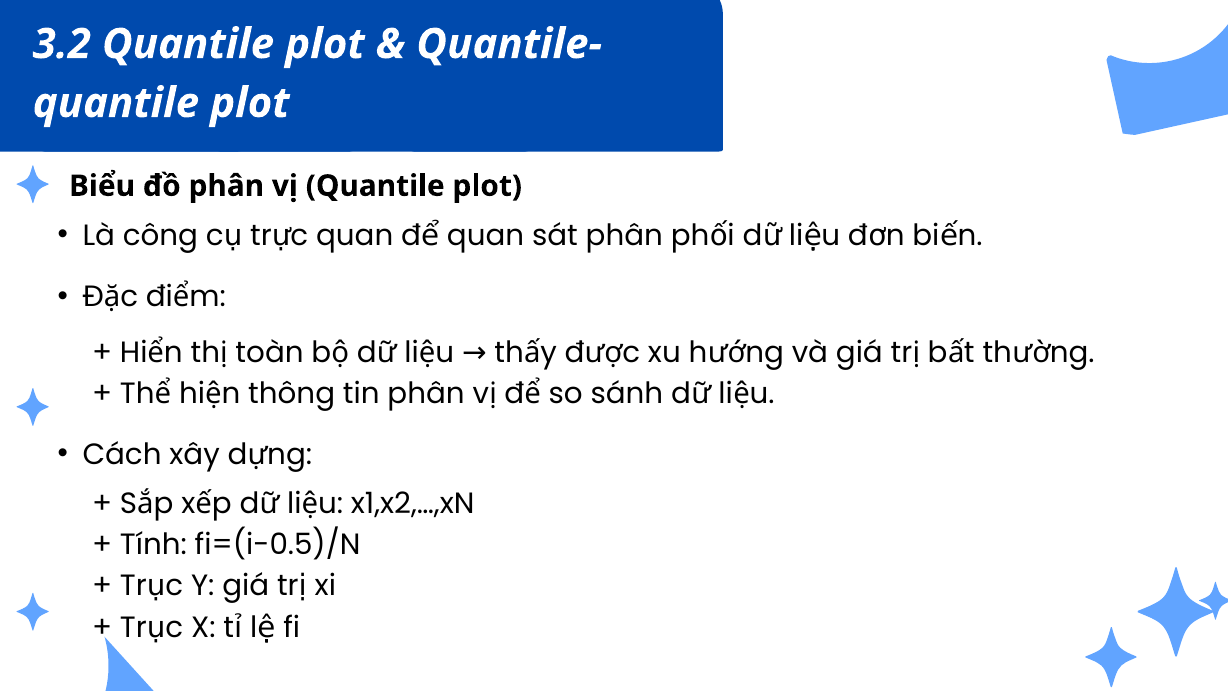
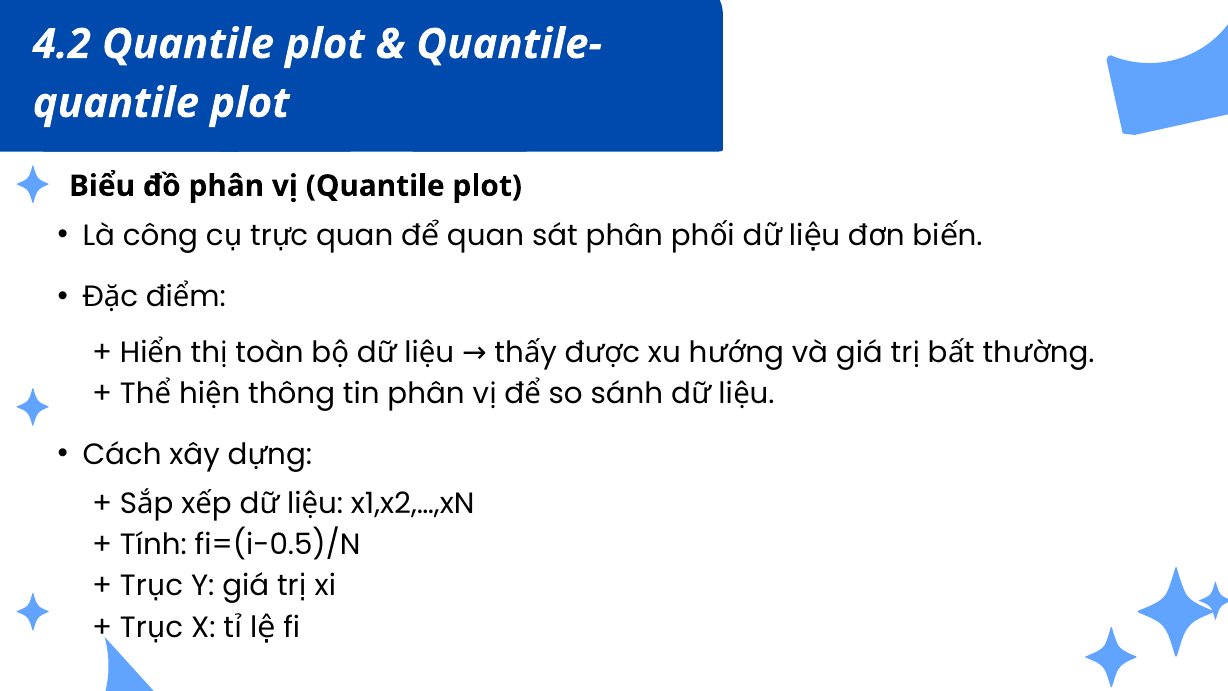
3.2: 3.2 -> 4.2
